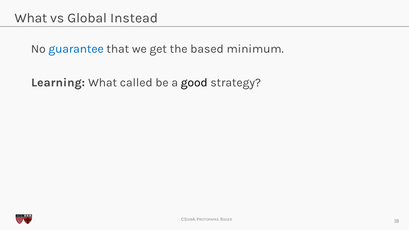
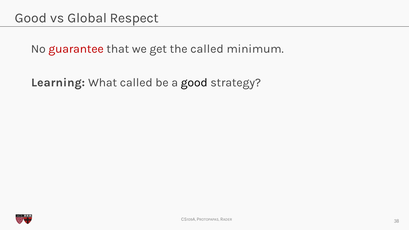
What at (31, 18): What -> Good
Instead: Instead -> Respect
guarantee colour: blue -> red
the based: based -> called
